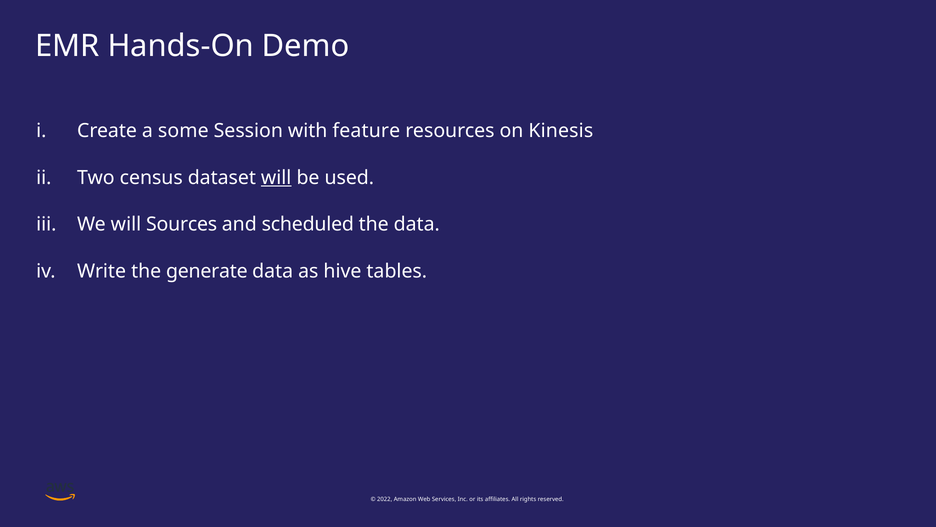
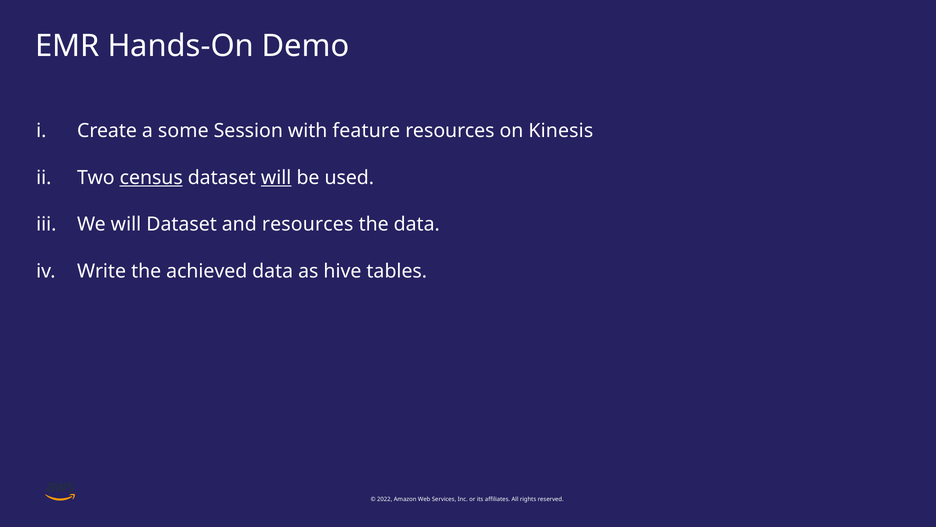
census underline: none -> present
will Sources: Sources -> Dataset
and scheduled: scheduled -> resources
generate: generate -> achieved
